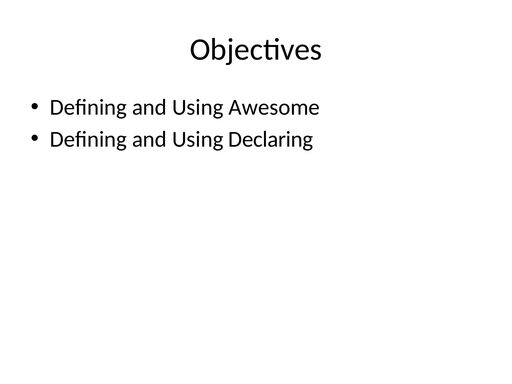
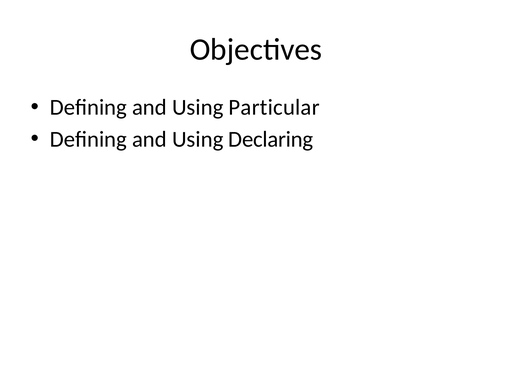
Awesome: Awesome -> Particular
